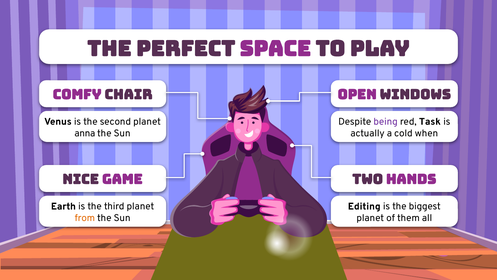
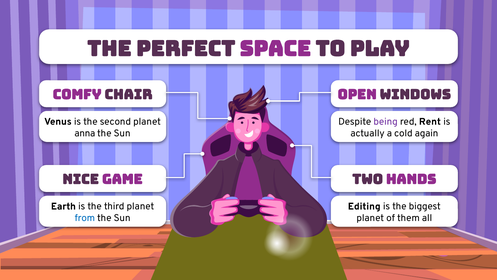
Task: Task -> Rent
when: when -> again
from colour: orange -> blue
